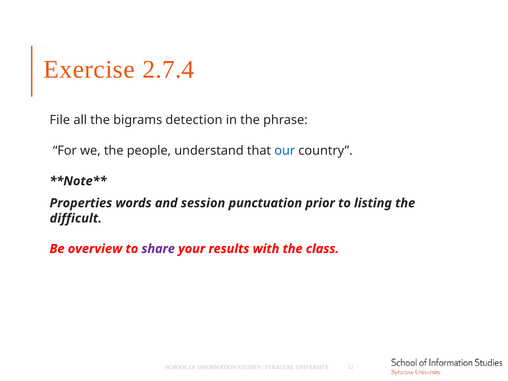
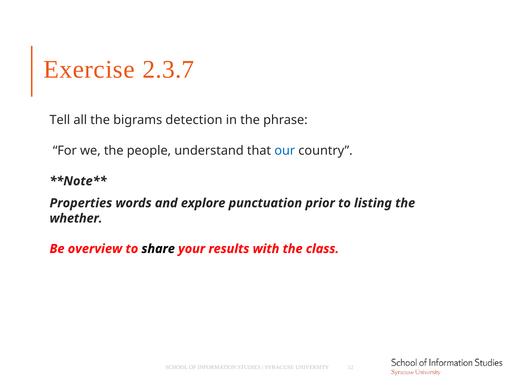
2.7.4: 2.7.4 -> 2.3.7
File: File -> Tell
session: session -> explore
difficult: difficult -> whether
share colour: purple -> black
